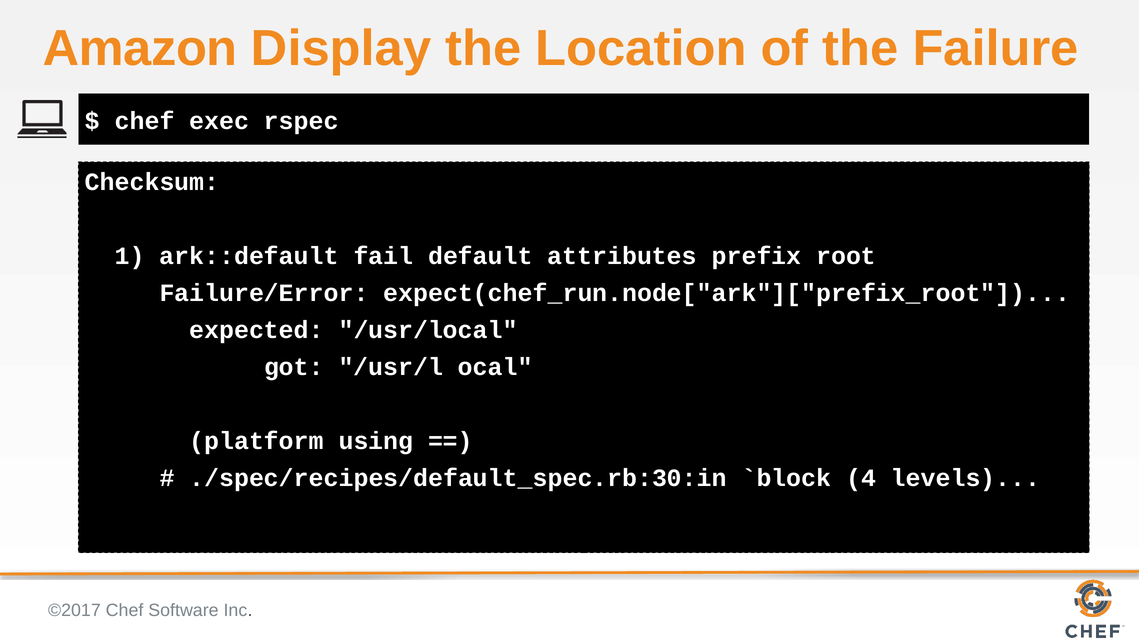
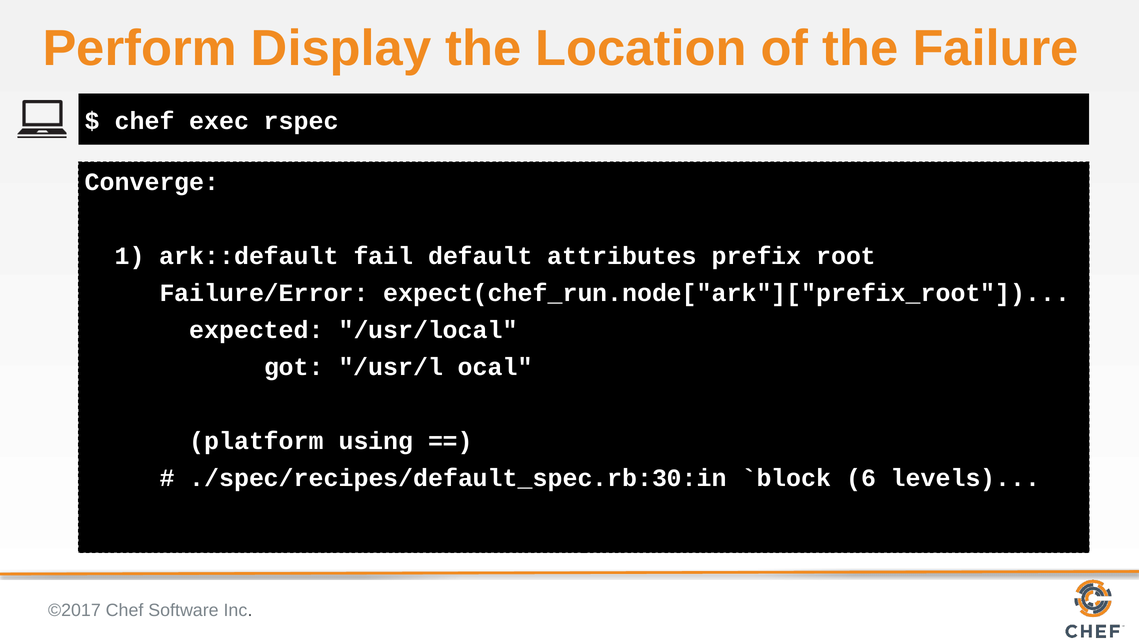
Amazon: Amazon -> Perform
Checksum: Checksum -> Converge
4: 4 -> 6
